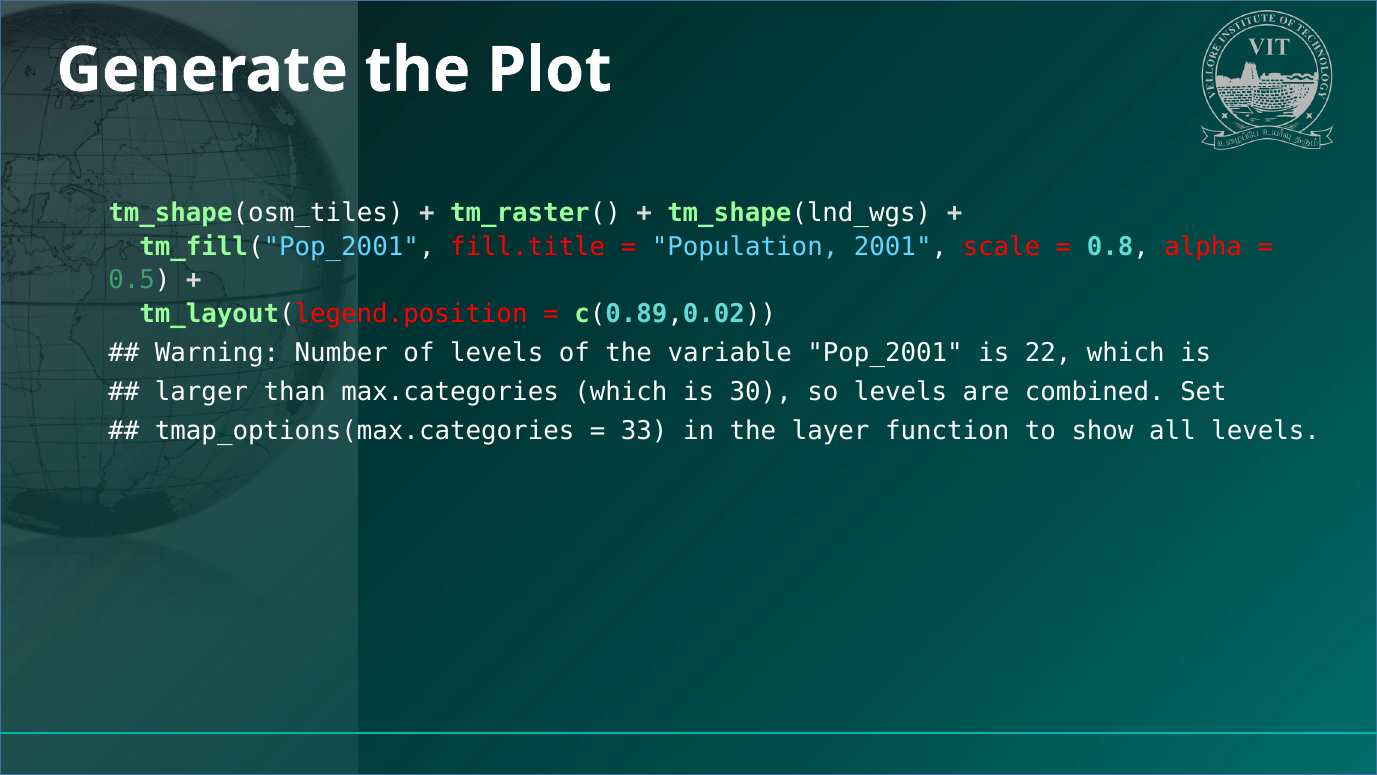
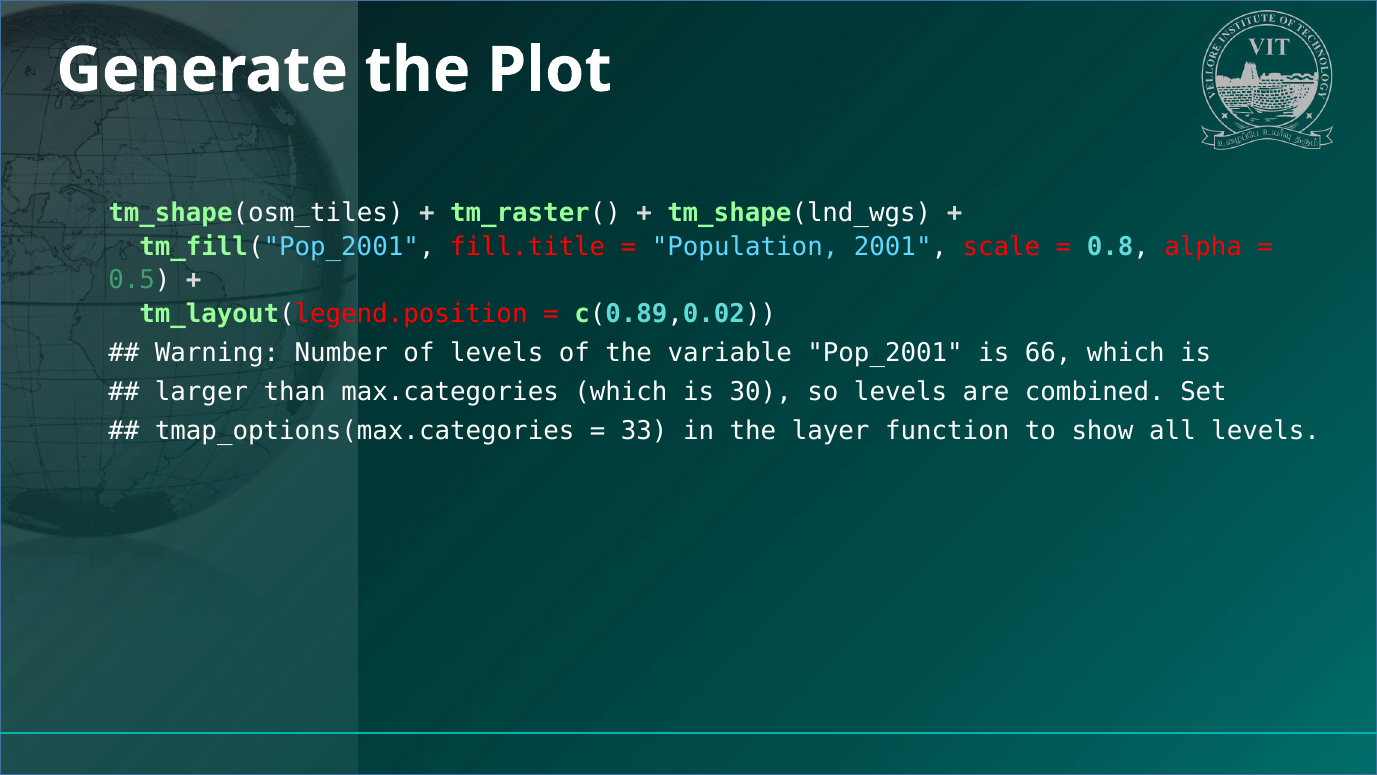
22: 22 -> 66
